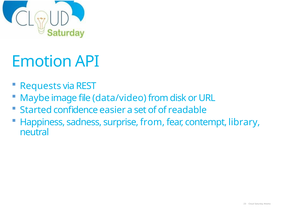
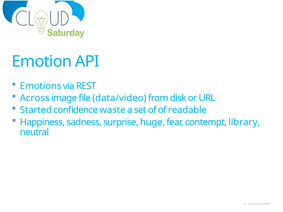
Requests: Requests -> Emotions
Maybe: Maybe -> Across
easier: easier -> waste
surprise from: from -> huge
